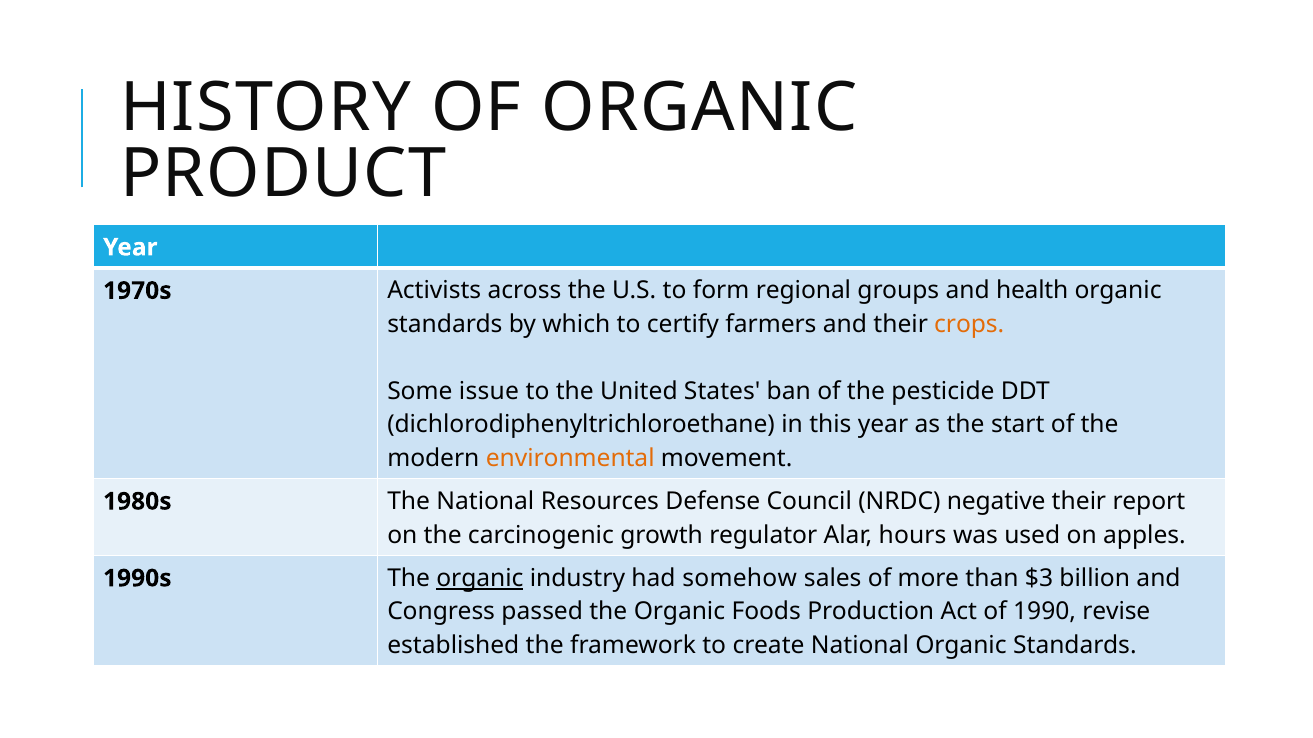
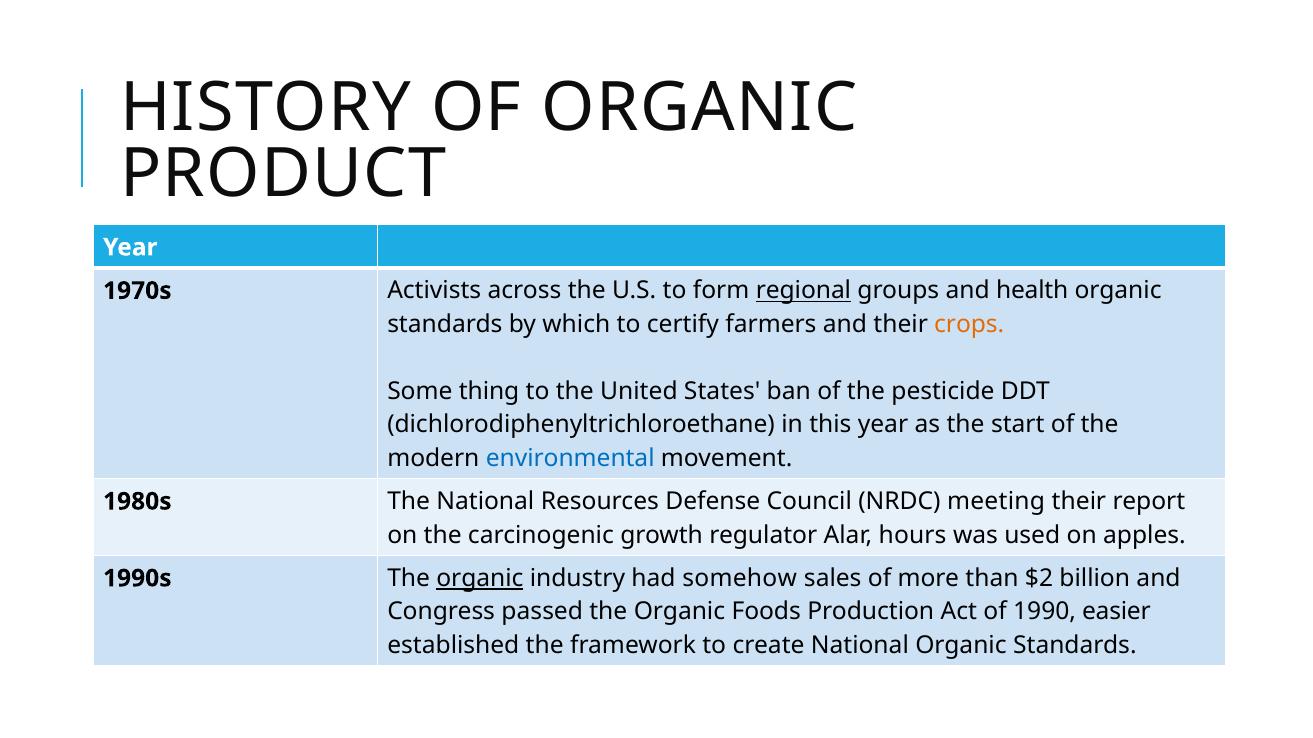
regional underline: none -> present
issue: issue -> thing
environmental colour: orange -> blue
negative: negative -> meeting
$3: $3 -> $2
revise: revise -> easier
